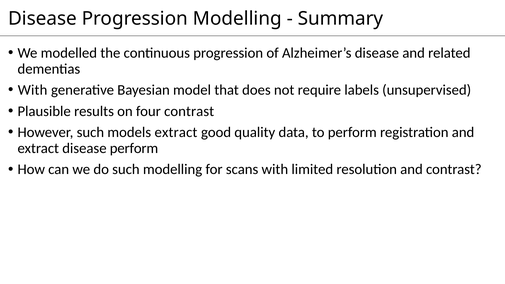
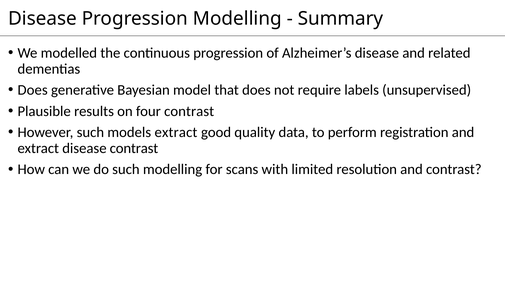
With at (33, 90): With -> Does
disease perform: perform -> contrast
